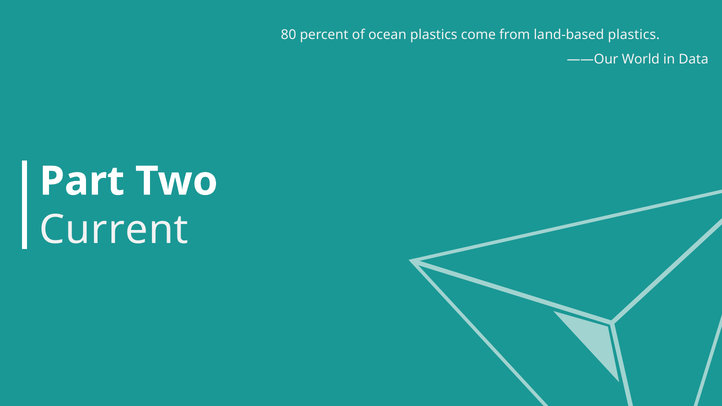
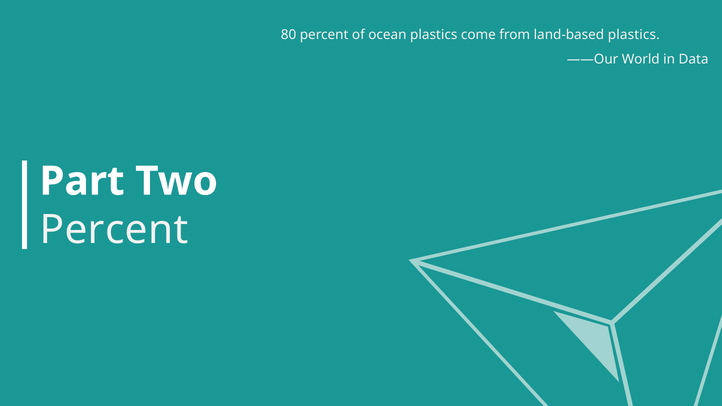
Current at (114, 230): Current -> Percent
